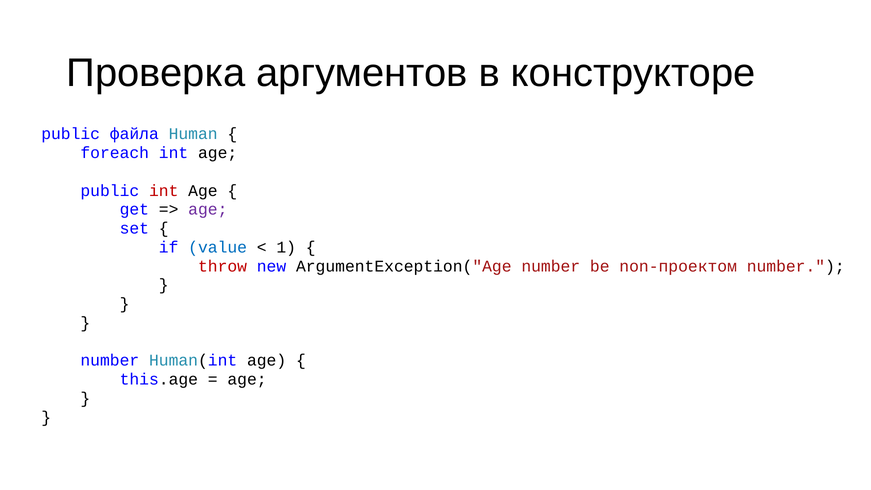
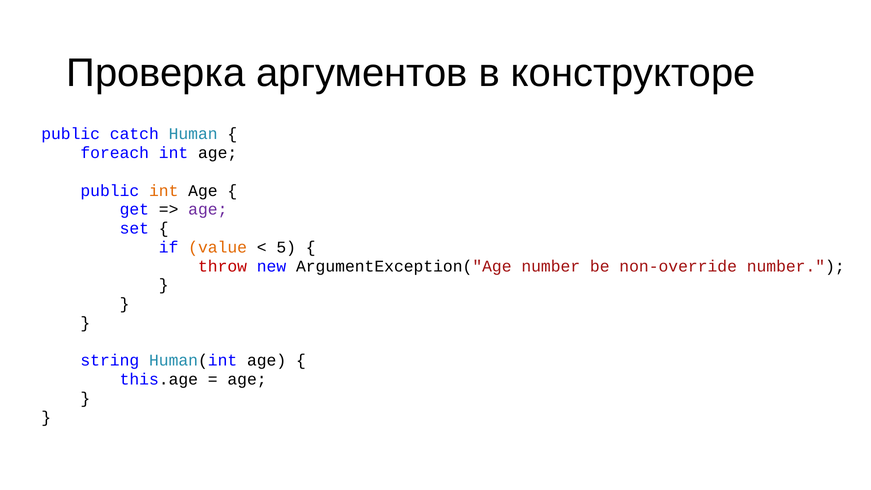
файла: файла -> catch
int at (164, 191) colour: red -> orange
value colour: blue -> orange
1: 1 -> 5
non-проектом: non-проектом -> non-override
number at (110, 361): number -> string
